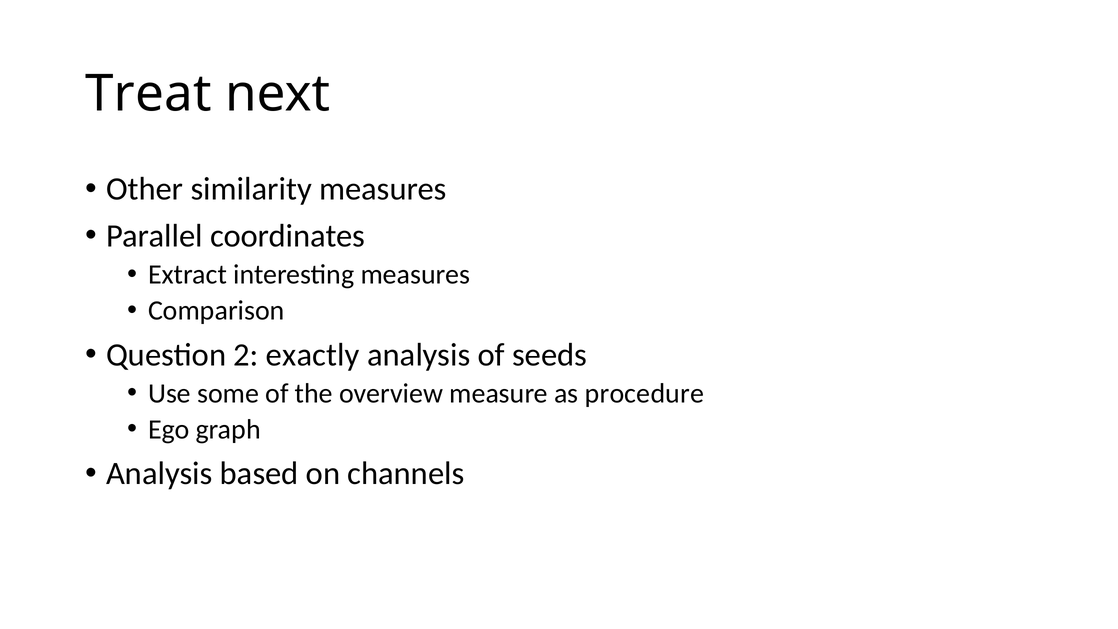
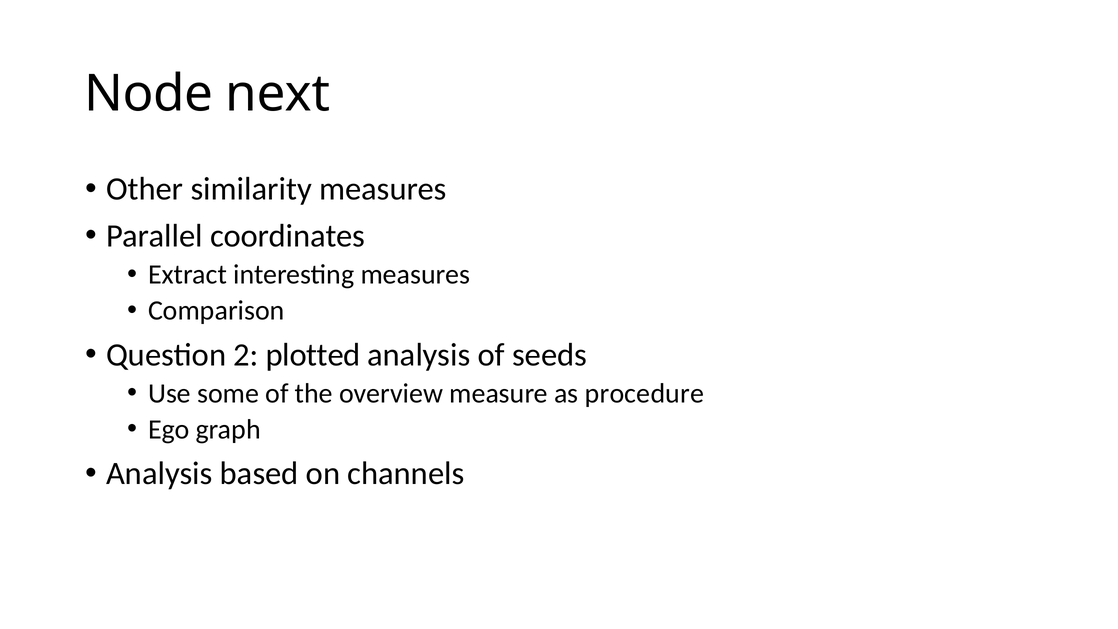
Treat: Treat -> Node
exactly: exactly -> plotted
